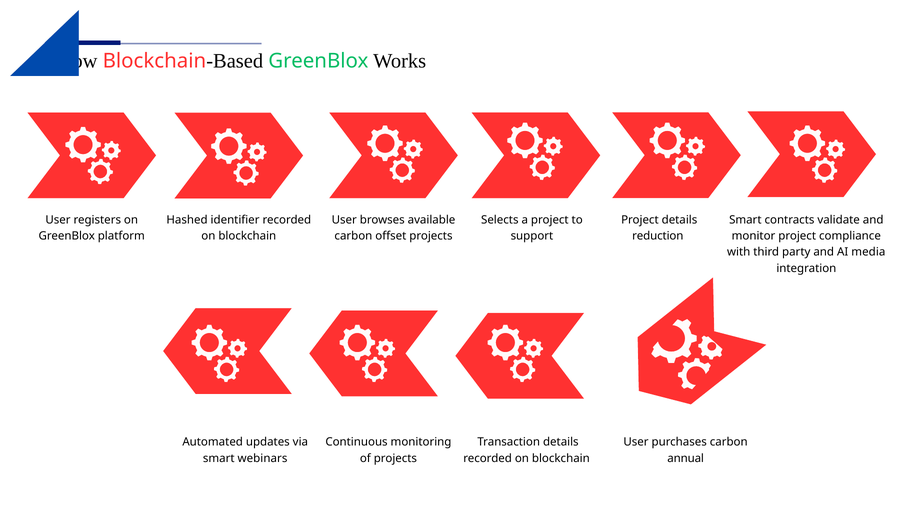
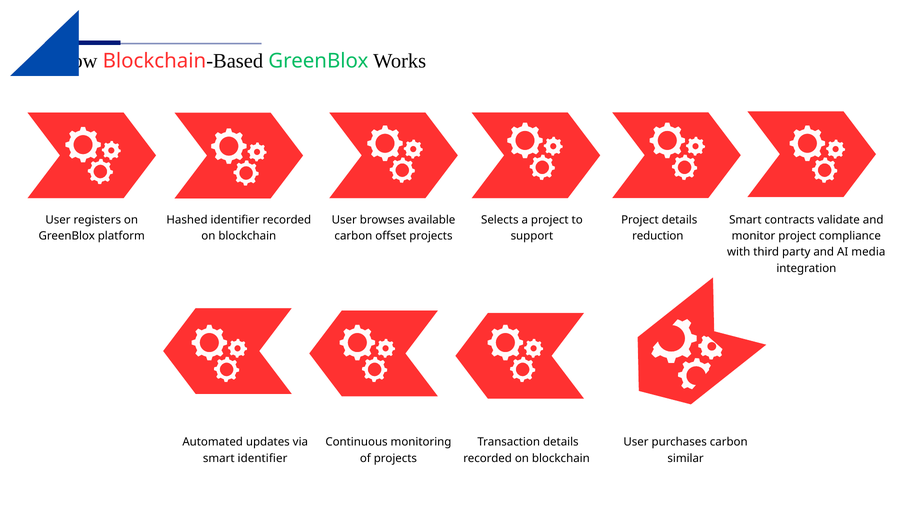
smart webinars: webinars -> identifier
annual: annual -> similar
